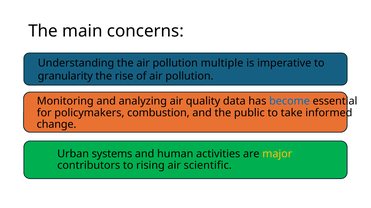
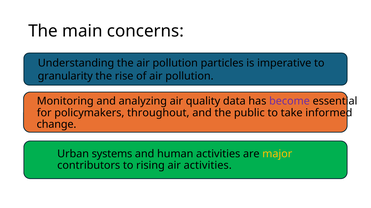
multiple: multiple -> particles
become colour: blue -> purple
combustion: combustion -> throughout
air scientific: scientific -> activities
